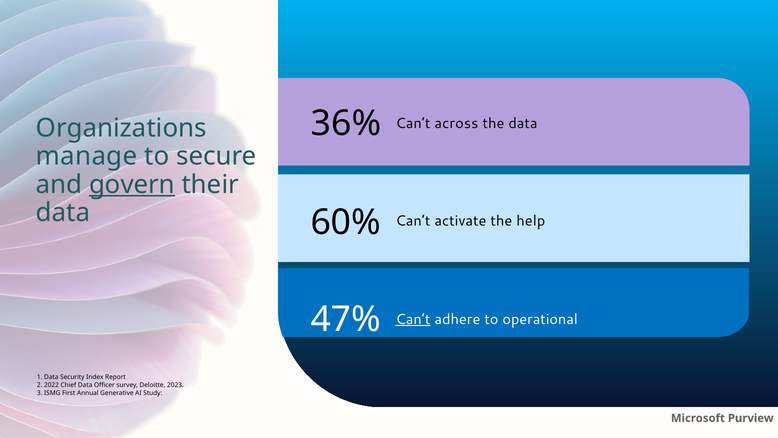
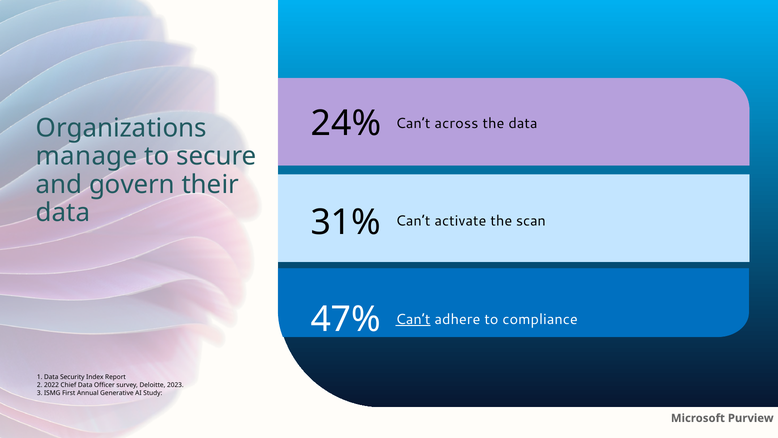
36%: 36% -> 24%
govern underline: present -> none
60%: 60% -> 31%
help: help -> scan
operational: operational -> compliance
